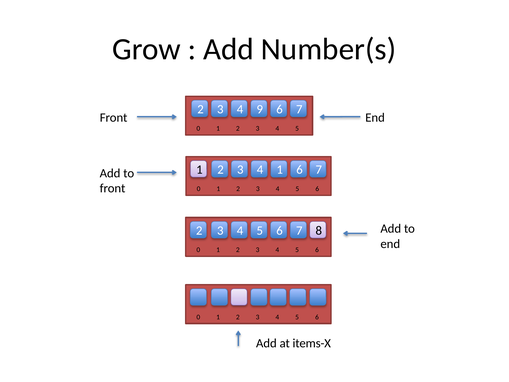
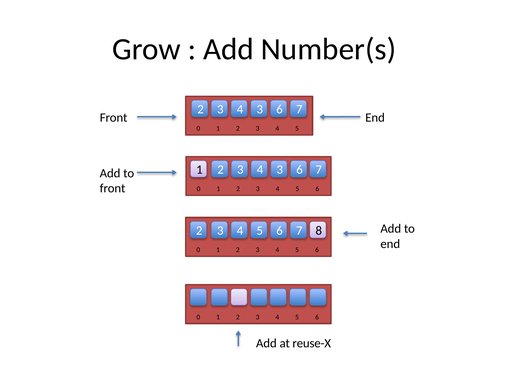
9 at (260, 109): 9 -> 3
1 at (280, 170): 1 -> 3
items-X: items-X -> reuse-X
